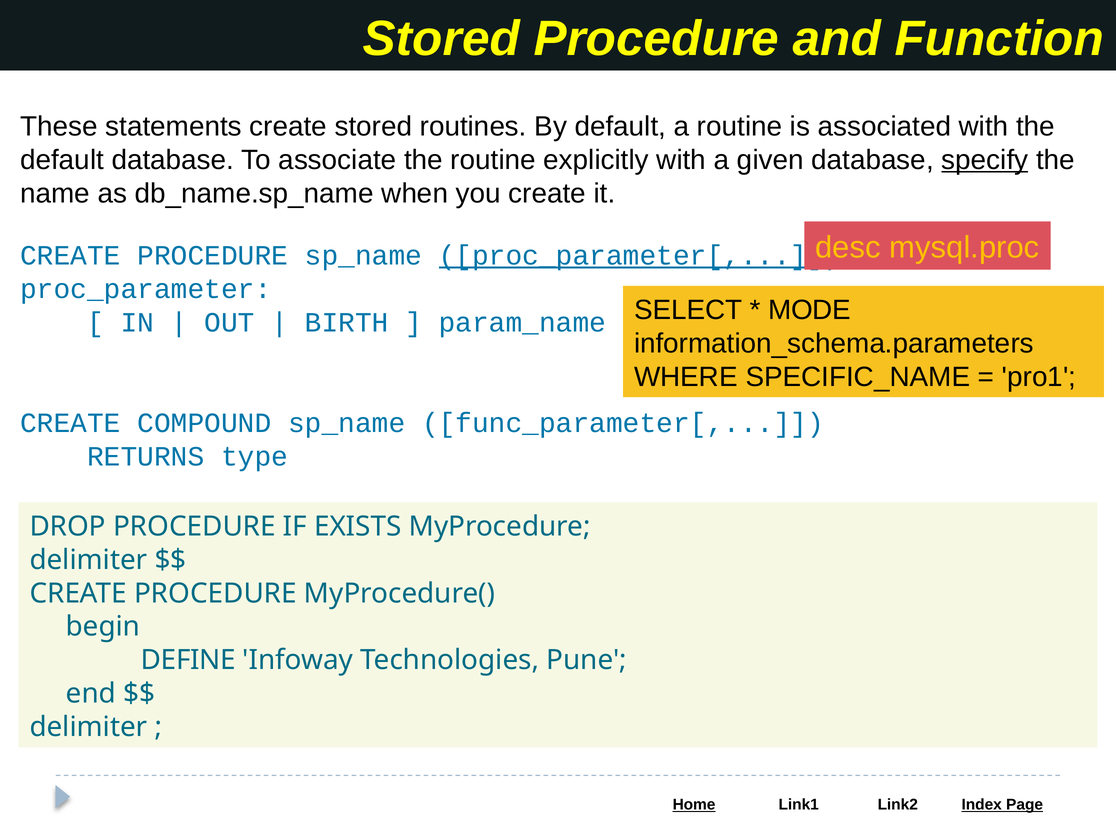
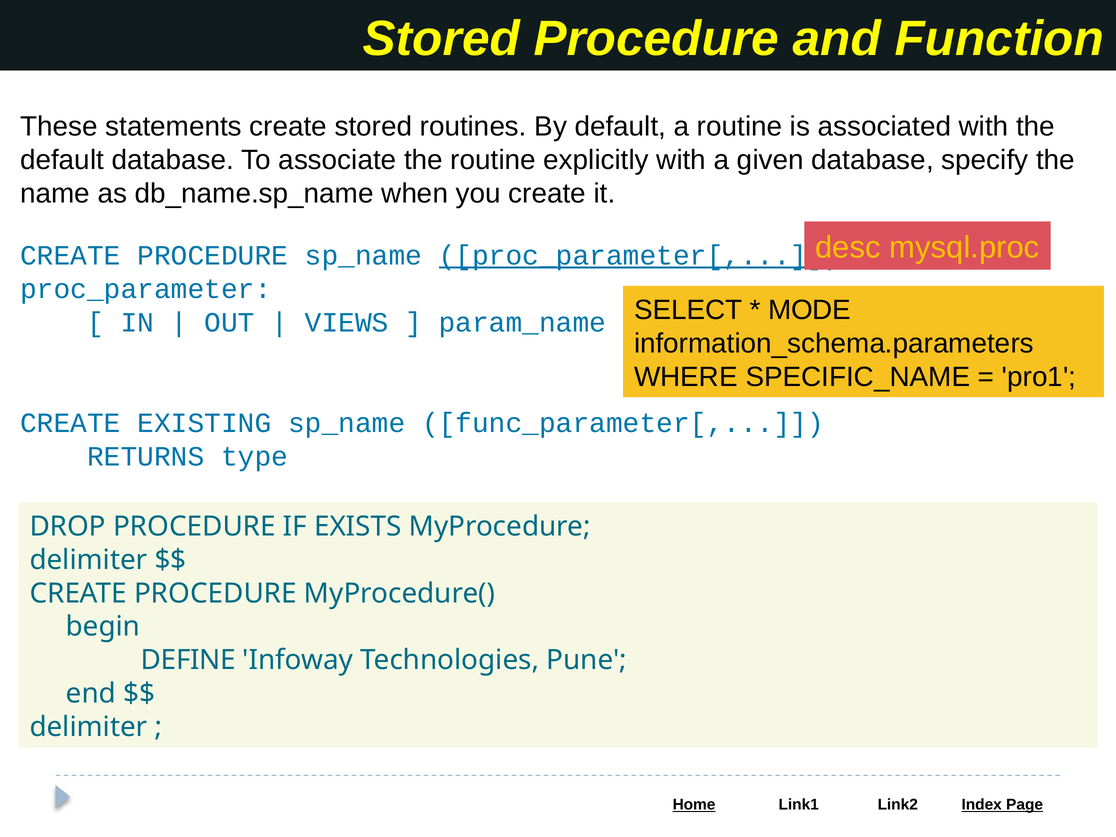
specify underline: present -> none
BIRTH: BIRTH -> VIEWS
COMPOUND: COMPOUND -> EXISTING
